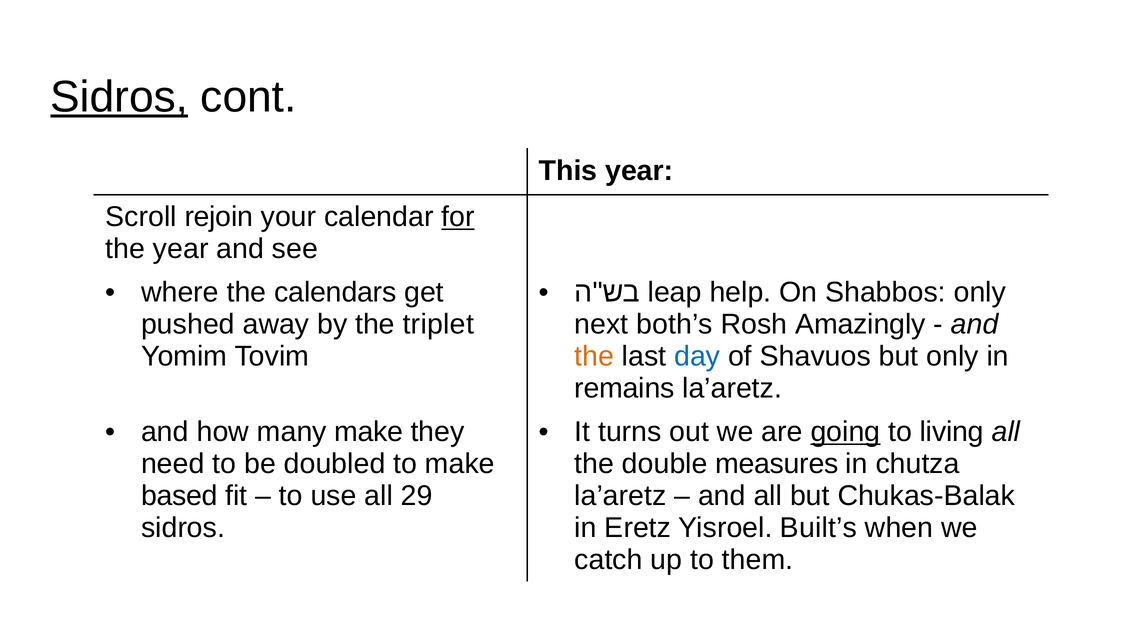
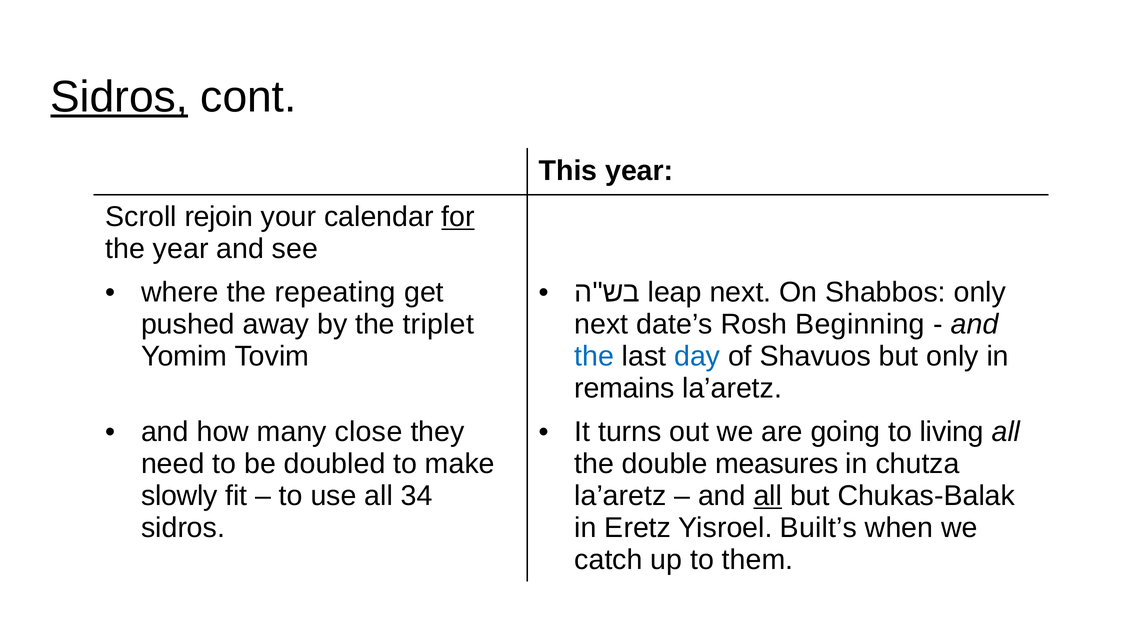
calendars: calendars -> repeating
leap help: help -> next
both’s: both’s -> date’s
Amazingly: Amazingly -> Beginning
the at (594, 356) colour: orange -> blue
many make: make -> close
going underline: present -> none
based: based -> slowly
29: 29 -> 34
all at (768, 496) underline: none -> present
